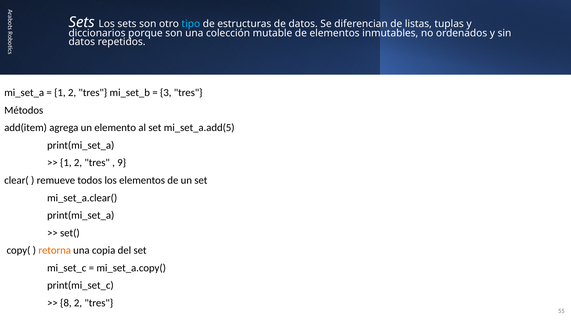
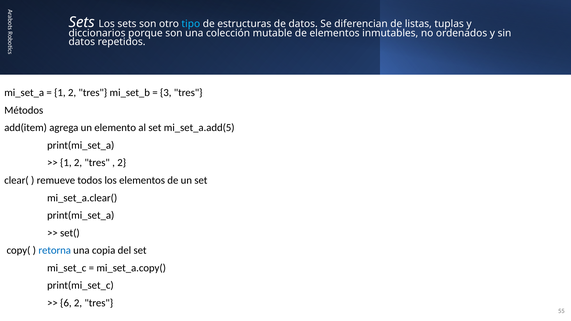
9 at (122, 163): 9 -> 2
retorna colour: orange -> blue
8: 8 -> 6
